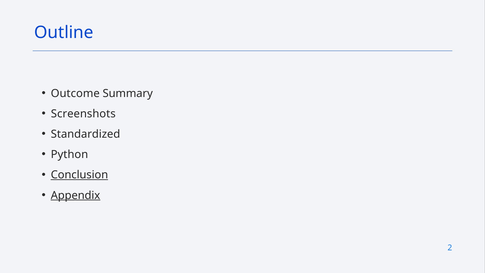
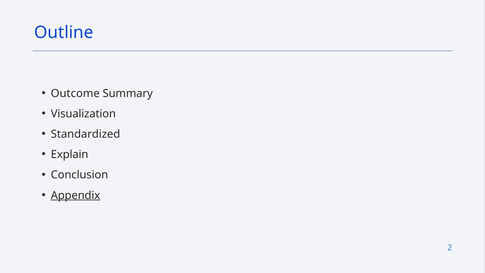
Screenshots: Screenshots -> Visualization
Python: Python -> Explain
Conclusion underline: present -> none
